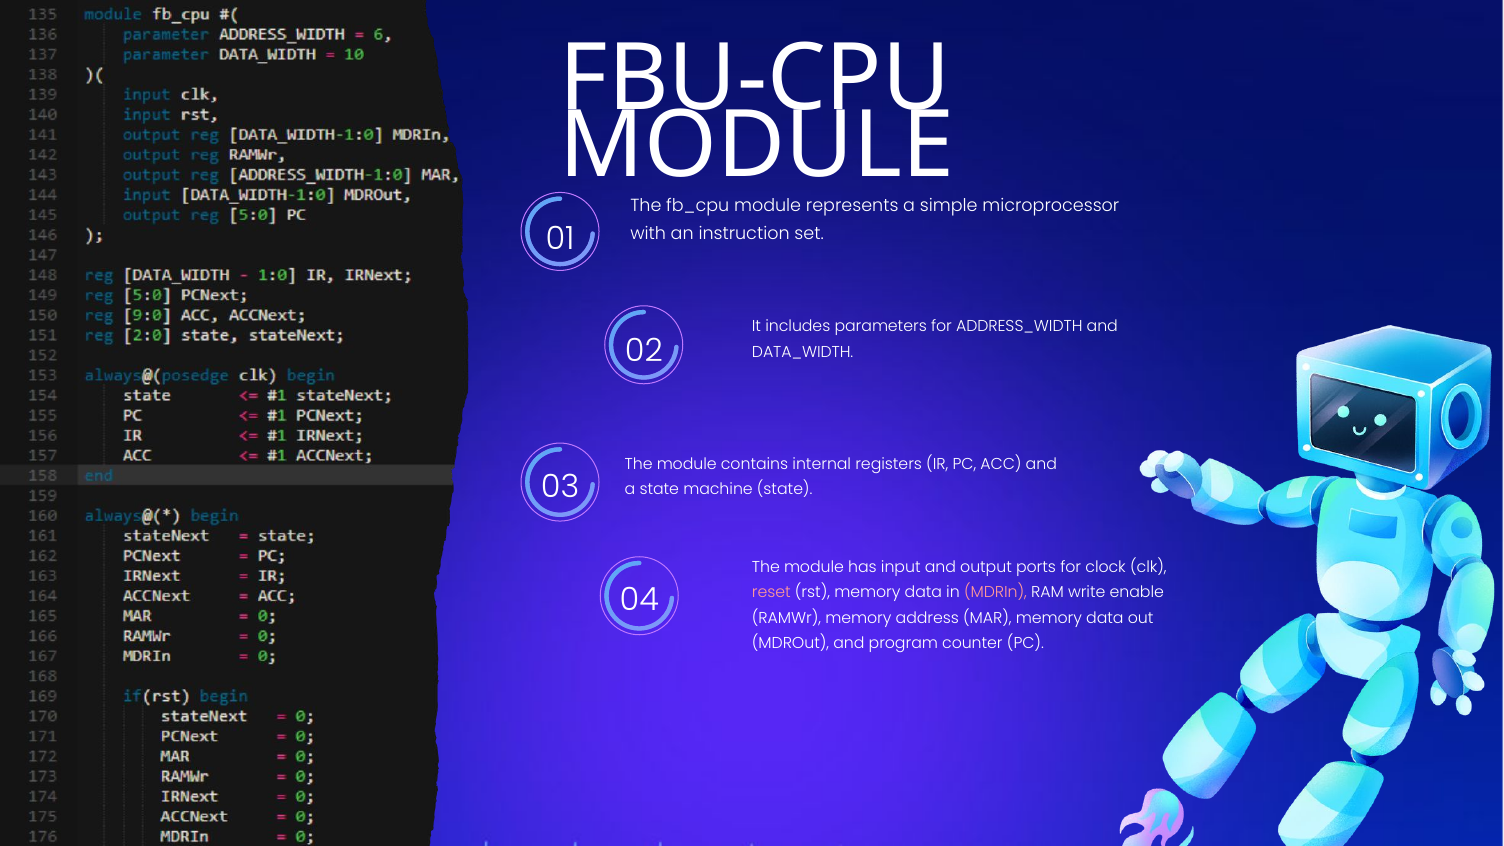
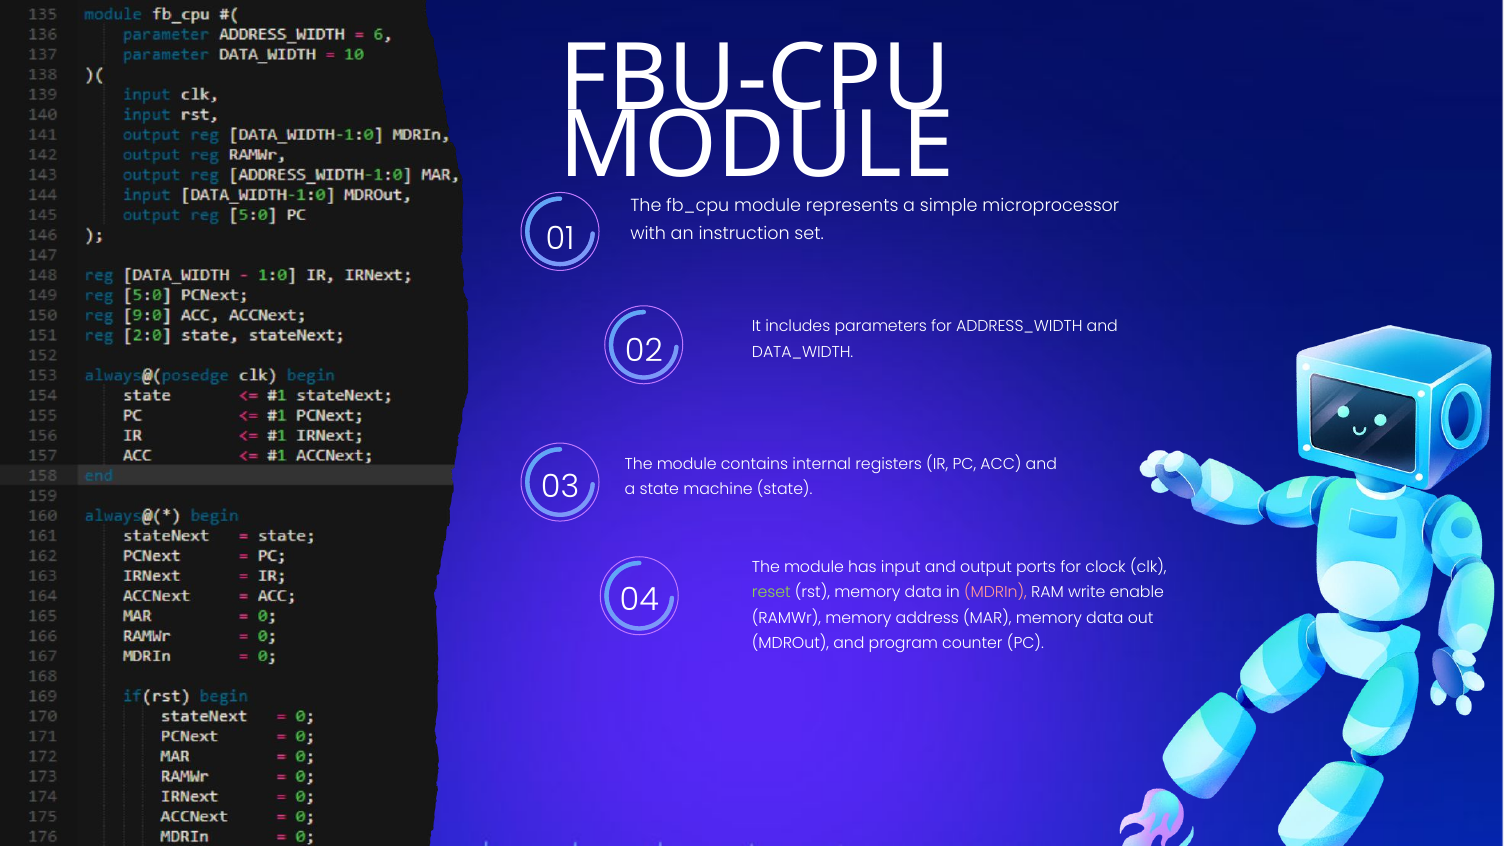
reset colour: pink -> light green
